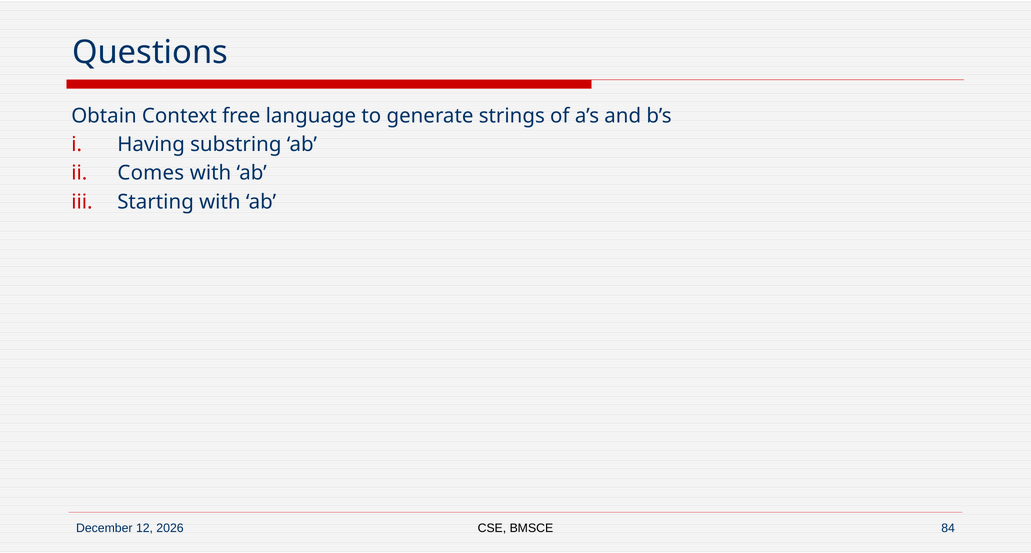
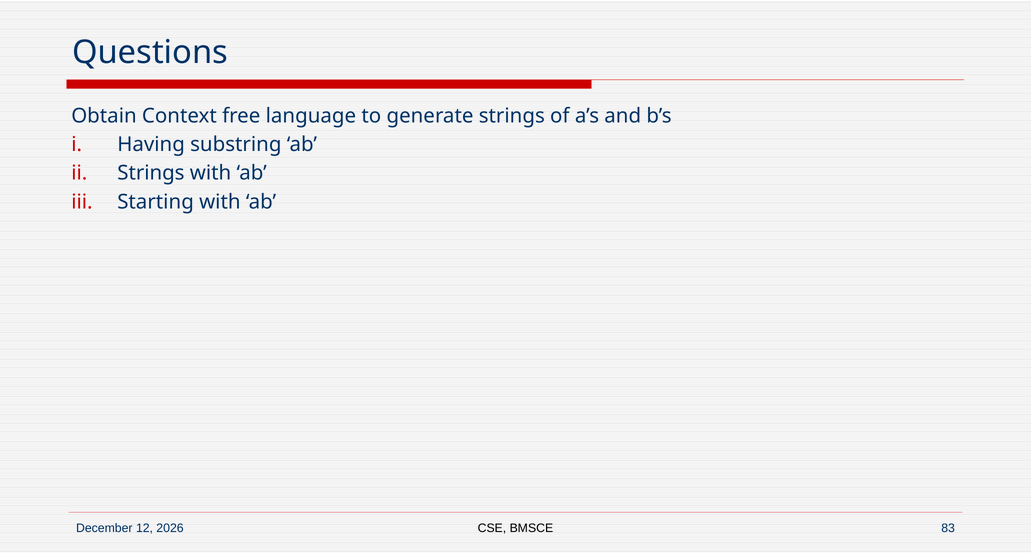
Comes at (151, 173): Comes -> Strings
84: 84 -> 83
